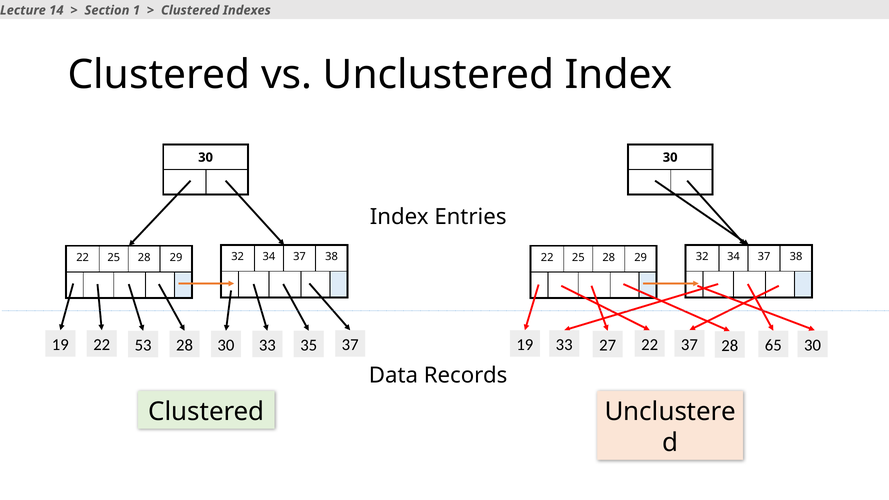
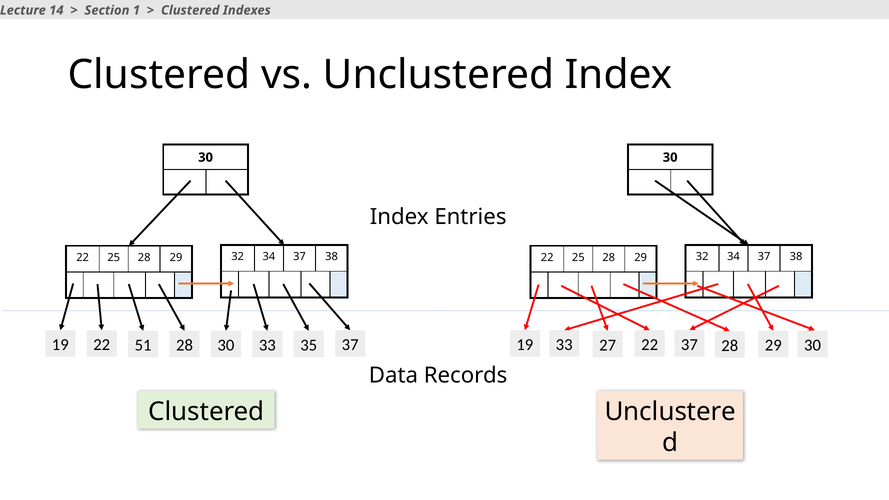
53: 53 -> 51
33 65: 65 -> 29
